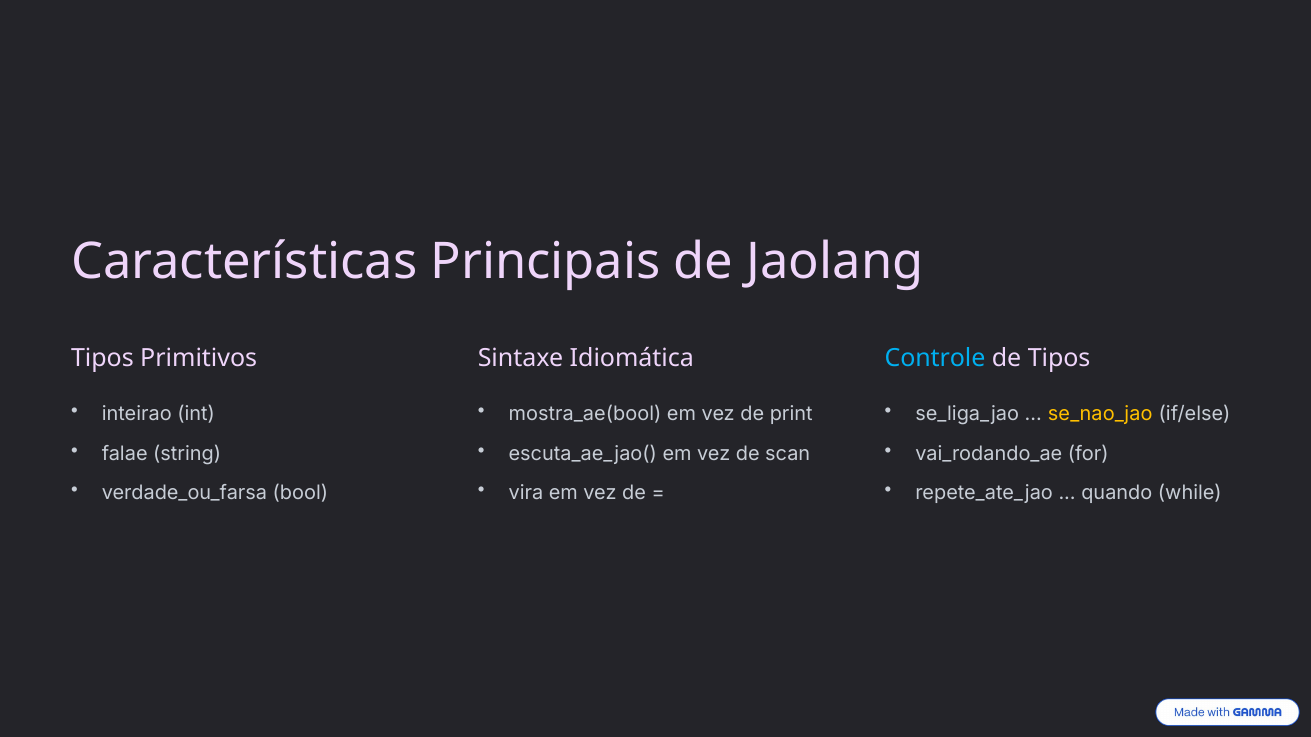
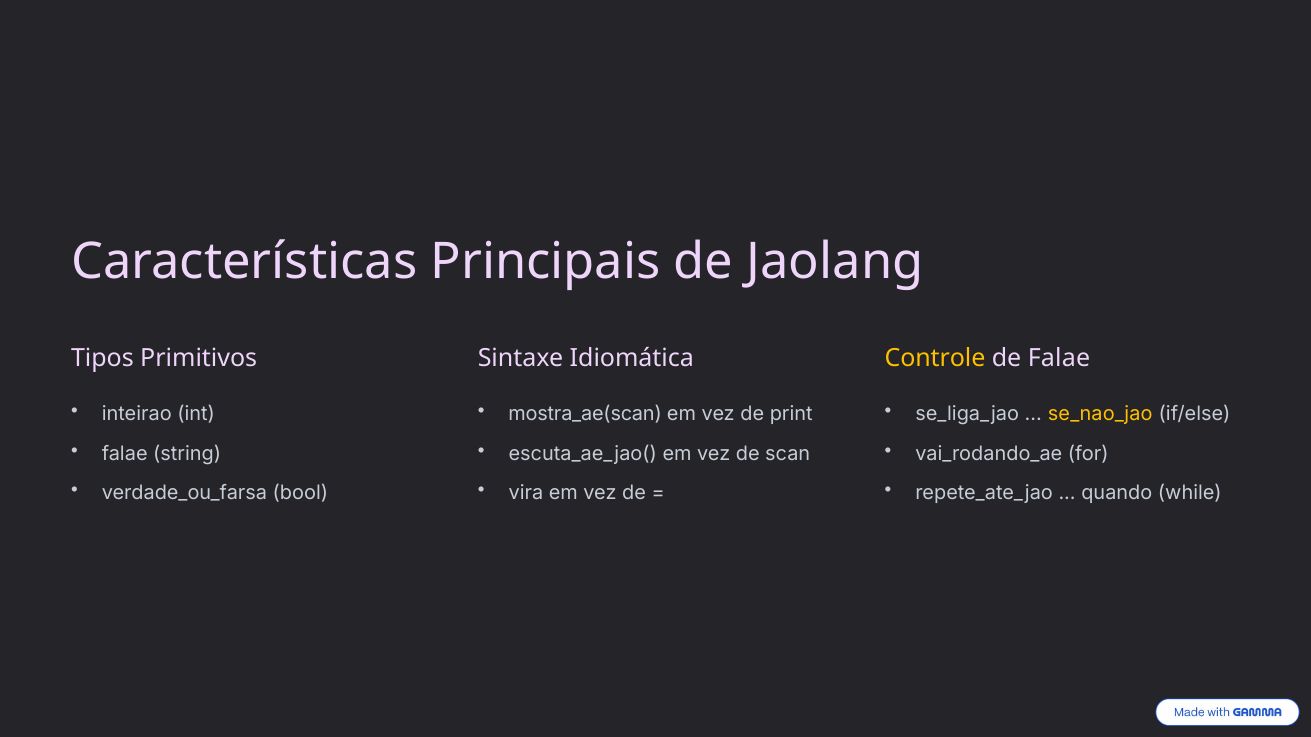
Controle colour: light blue -> yellow
de Tipos: Tipos -> Falae
mostra_ae(bool: mostra_ae(bool -> mostra_ae(scan
